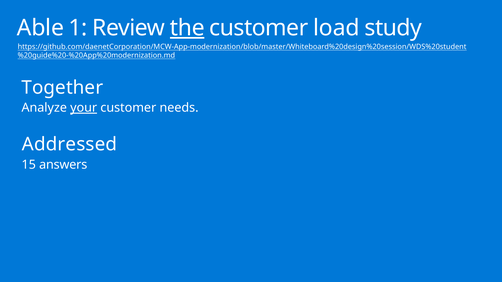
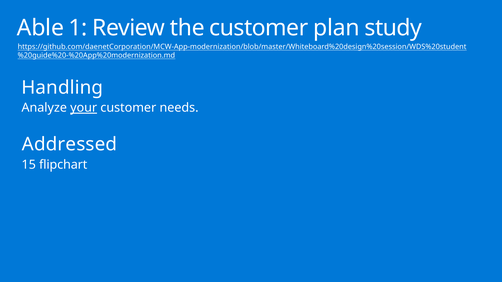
the underline: present -> none
load: load -> plan
Together: Together -> Handling
answers: answers -> flipchart
